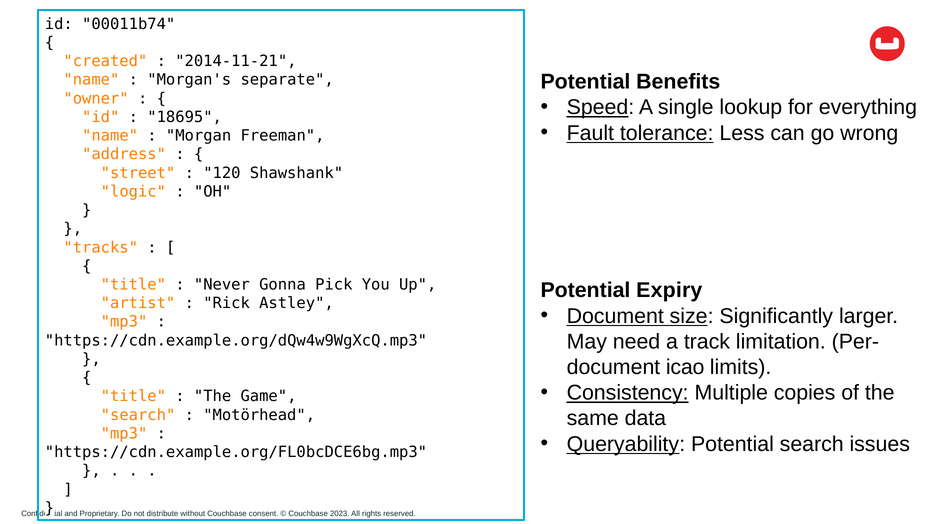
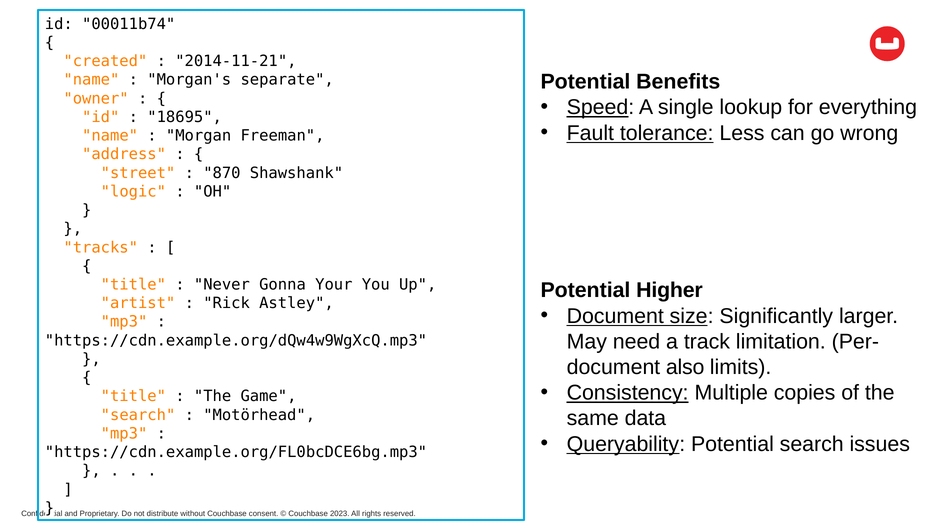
120: 120 -> 870
Pick: Pick -> Your
Expiry: Expiry -> Higher
icao: icao -> also
